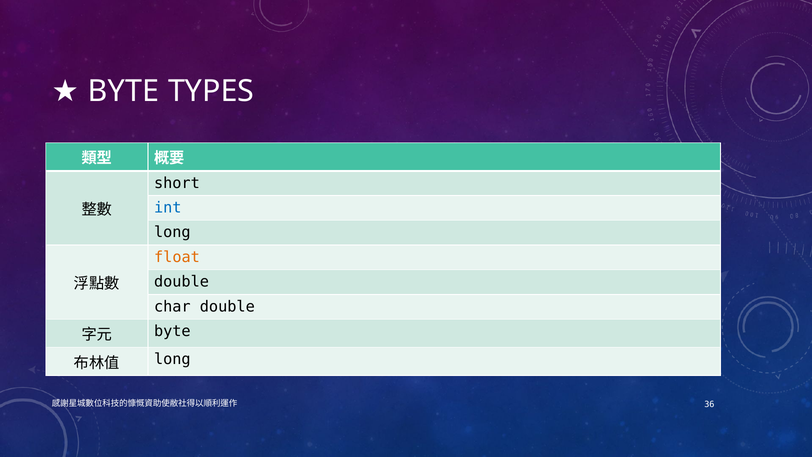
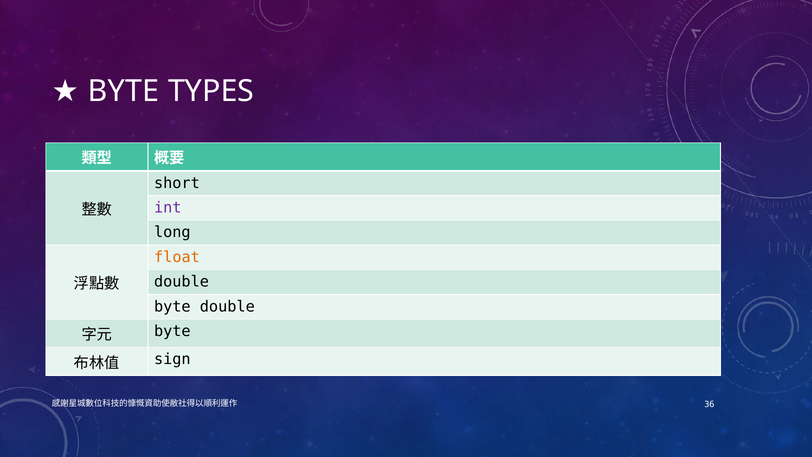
int colour: blue -> purple
char at (172, 306): char -> byte
long at (172, 359): long -> sign
